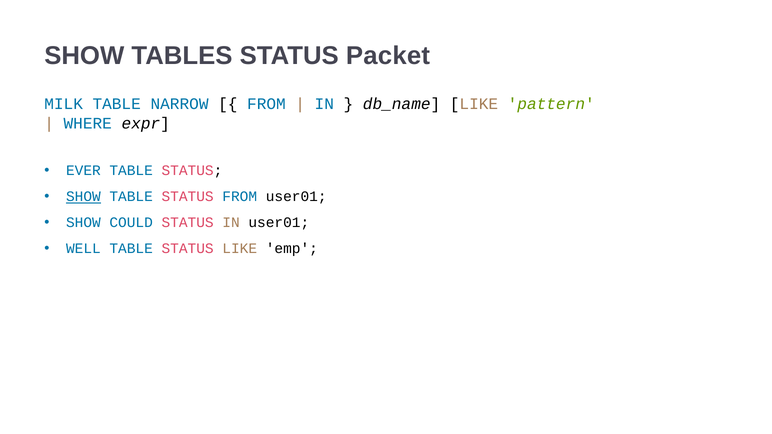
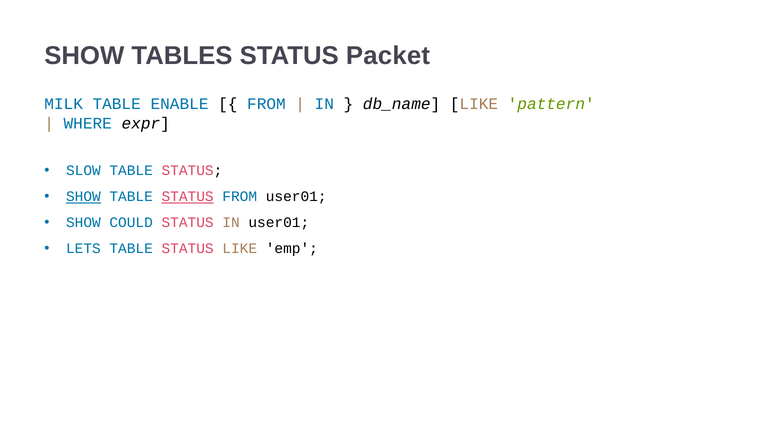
NARROW: NARROW -> ENABLE
EVER: EVER -> SLOW
STATUS at (188, 197) underline: none -> present
WELL: WELL -> LETS
